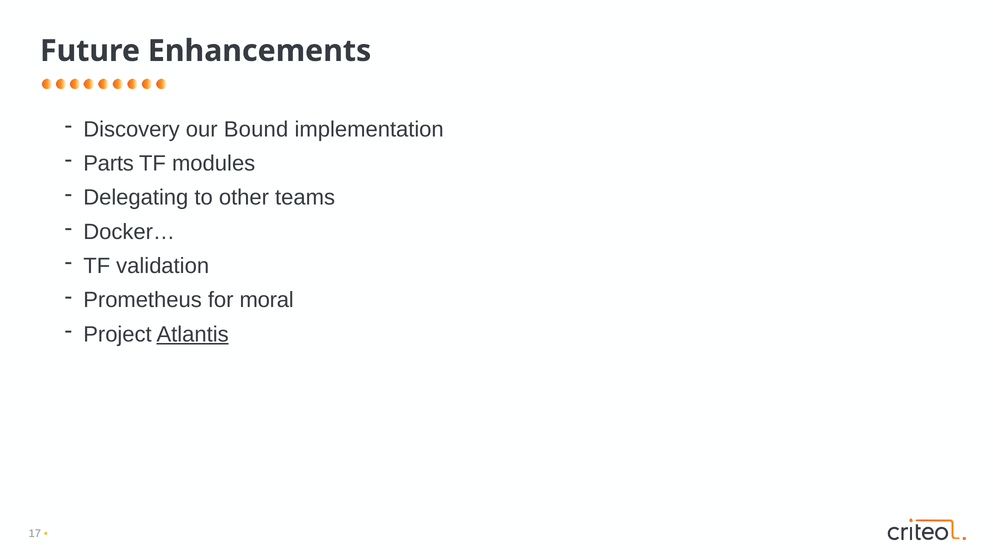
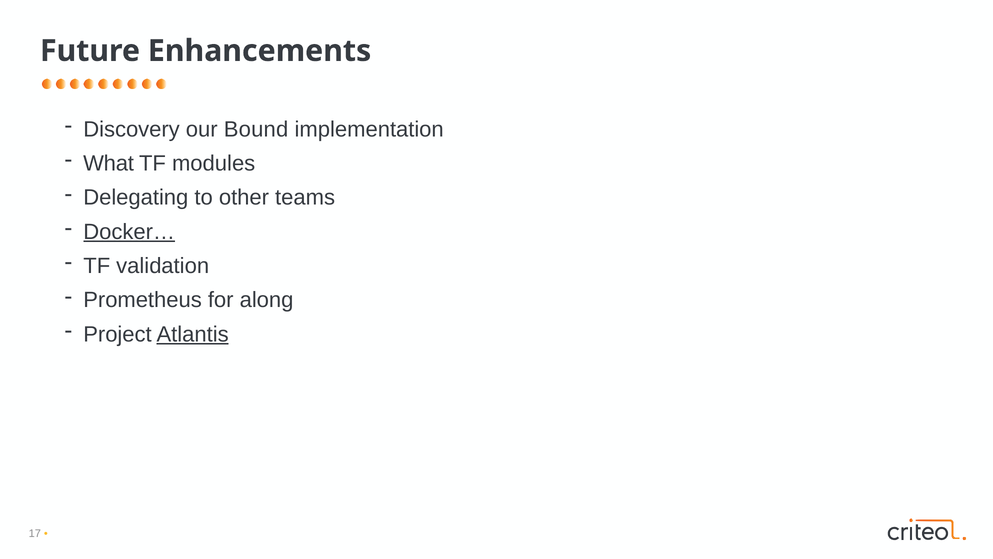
Parts: Parts -> What
Docker… underline: none -> present
moral: moral -> along
